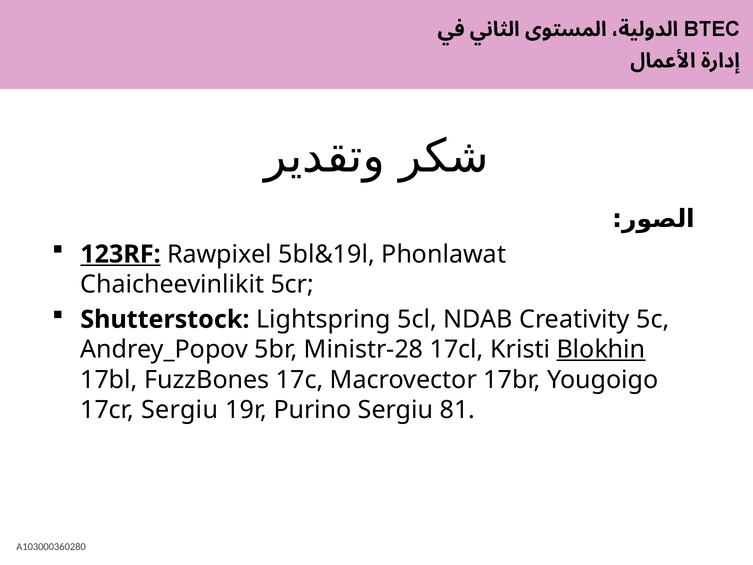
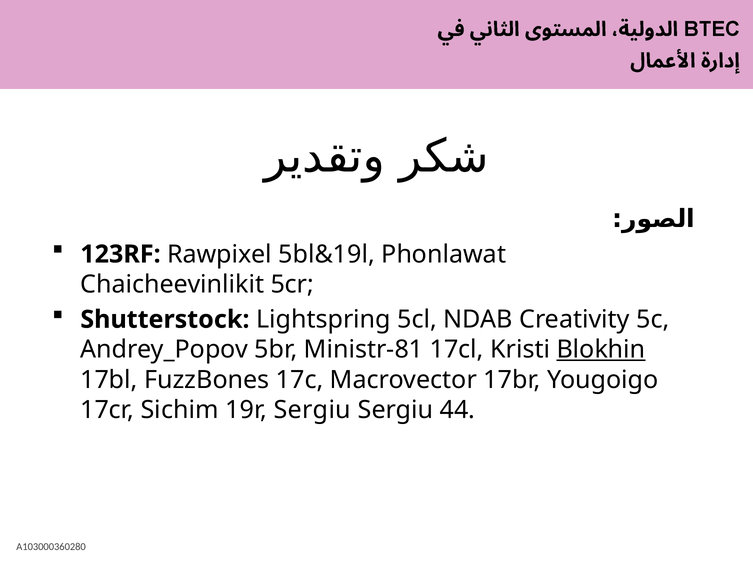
123RF underline: present -> none
Ministr-28: Ministr-28 -> Ministr-81
17cr Sergiu: Sergiu -> Sichim
19r Purino: Purino -> Sergiu
81: 81 -> 44
